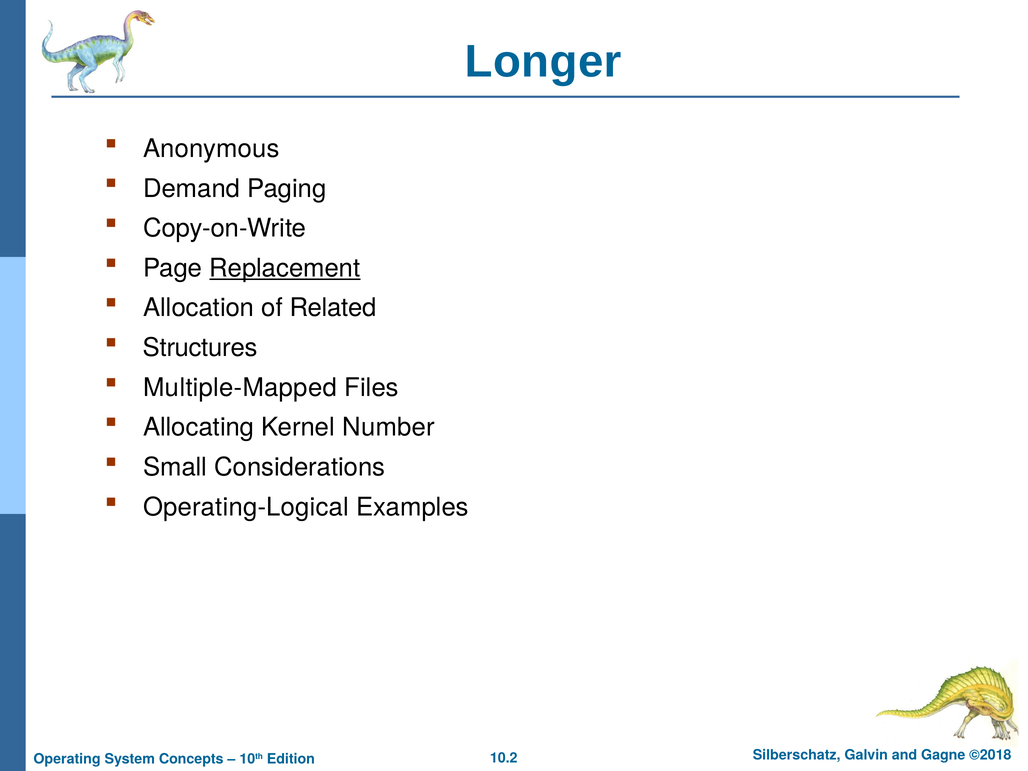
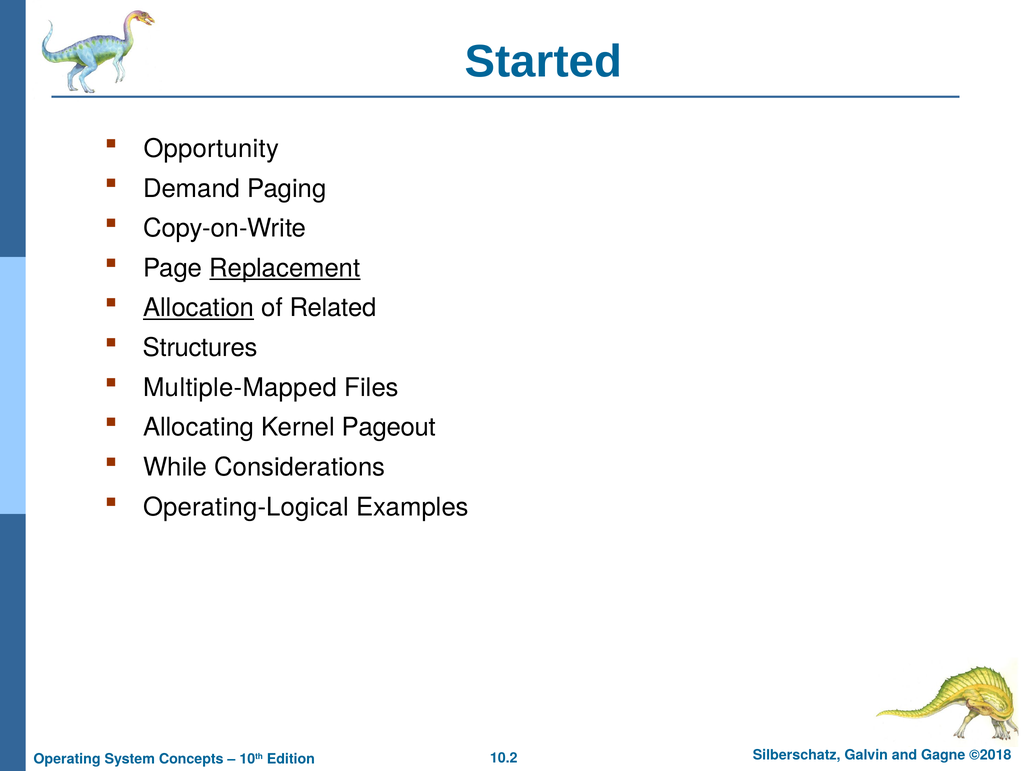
Longer: Longer -> Started
Anonymous: Anonymous -> Opportunity
Allocation underline: none -> present
Number: Number -> Pageout
Small: Small -> While
